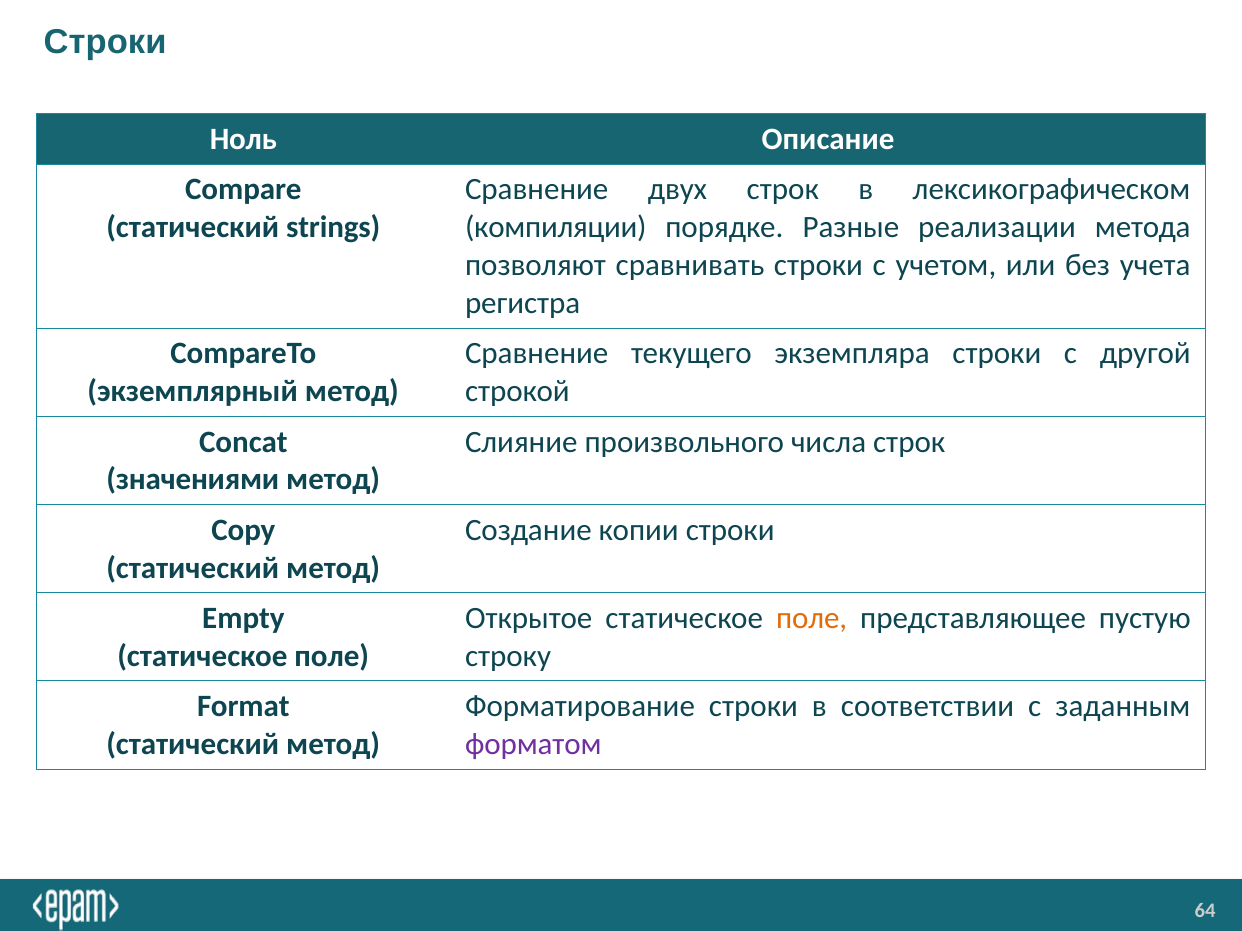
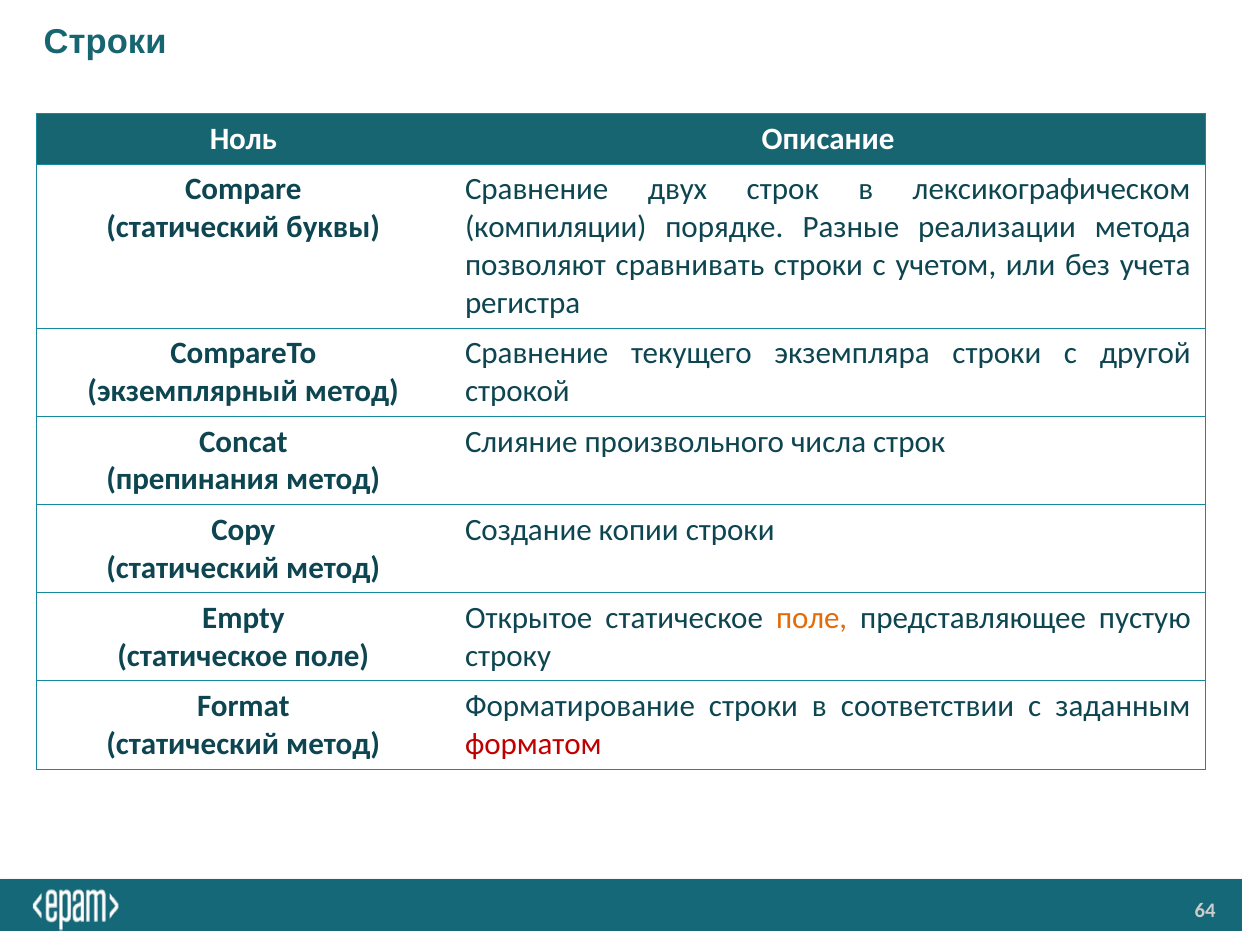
strings: strings -> буквы
значениями: значениями -> препинания
форматом colour: purple -> red
